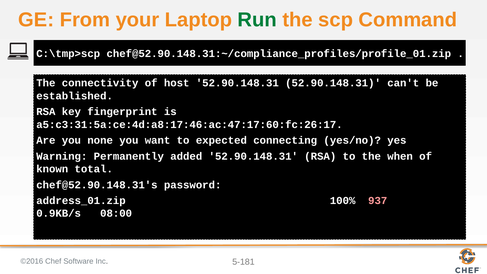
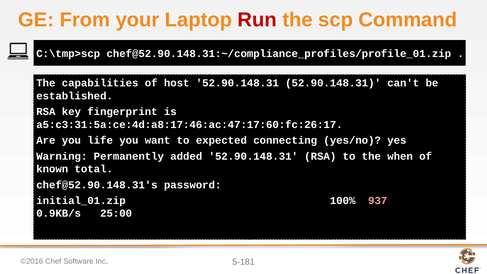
Run colour: green -> red
connectivity: connectivity -> capabilities
none: none -> life
address_01.zip: address_01.zip -> initial_01.zip
08:00: 08:00 -> 25:00
